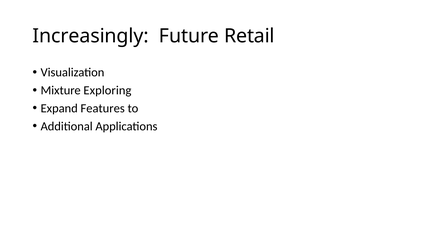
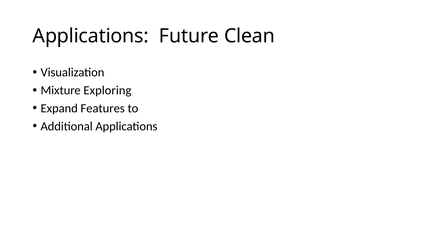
Increasingly at (91, 36): Increasingly -> Applications
Retail: Retail -> Clean
